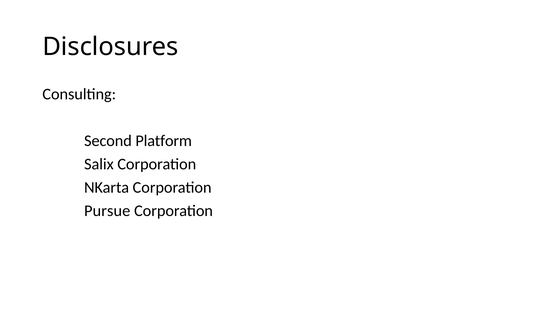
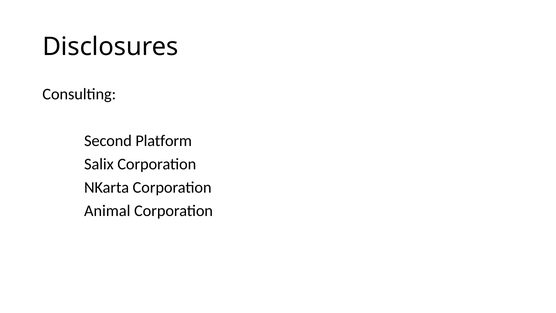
Pursue: Pursue -> Animal
